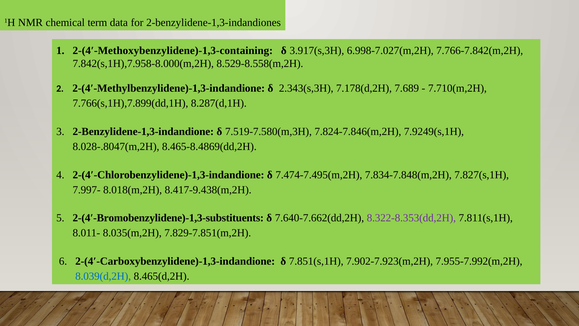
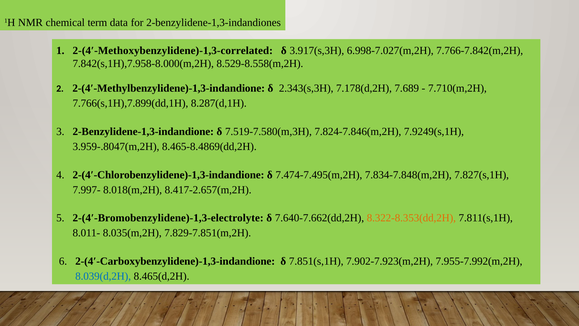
2-(4′-Methoxybenzylidene)-1,3-containing: 2-(4′-Methoxybenzylidene)-1,3-containing -> 2-(4′-Methoxybenzylidene)-1,3-correlated
8.028-.8047(m,2H: 8.028-.8047(m,2H -> 3.959-.8047(m,2H
8.417-9.438(m,2H: 8.417-9.438(m,2H -> 8.417-2.657(m,2H
2-(4′-Bromobenzylidene)-1,3-substituents: 2-(4′-Bromobenzylidene)-1,3-substituents -> 2-(4′-Bromobenzylidene)-1,3-electrolyte
8.322-8.353(dd,2H colour: purple -> orange
